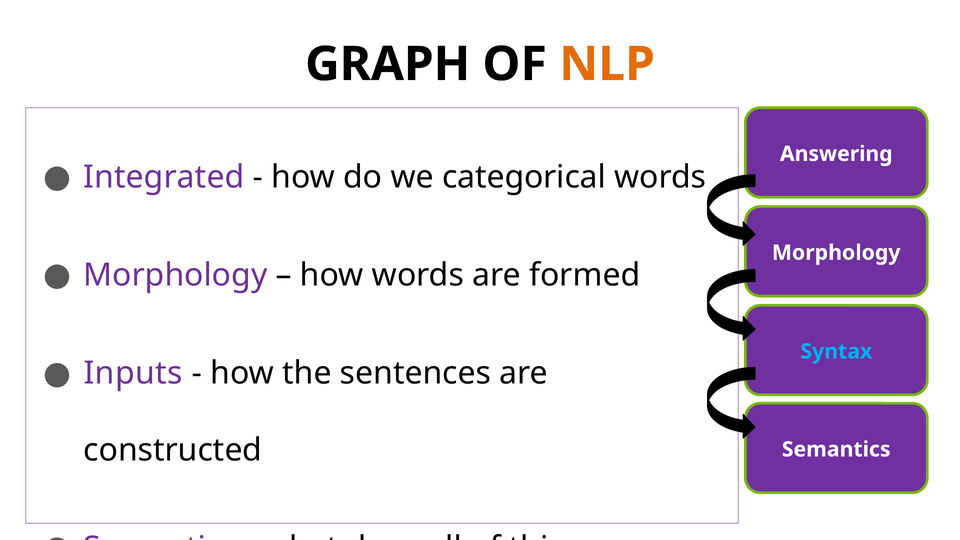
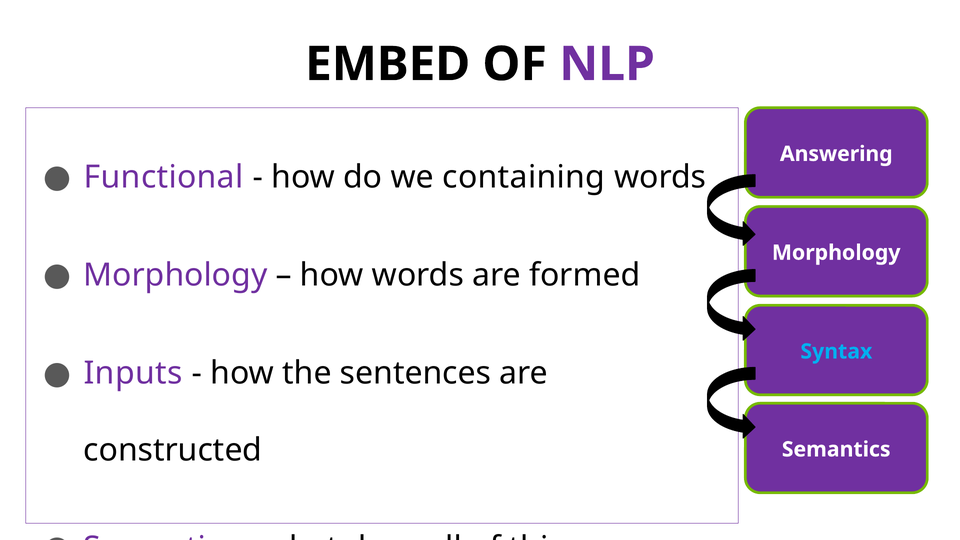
GRAPH: GRAPH -> EMBED
NLP colour: orange -> purple
Integrated: Integrated -> Functional
categorical: categorical -> containing
